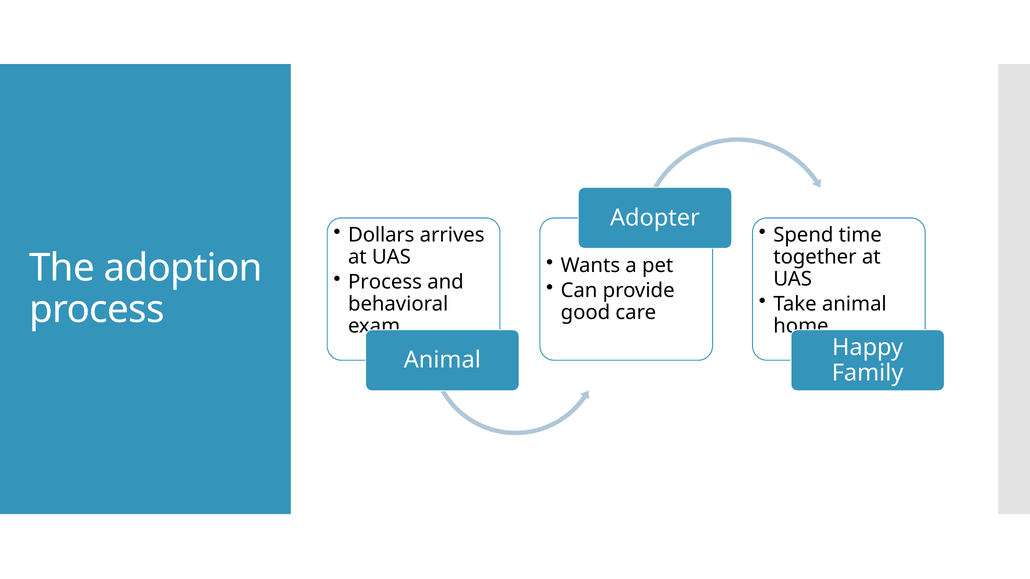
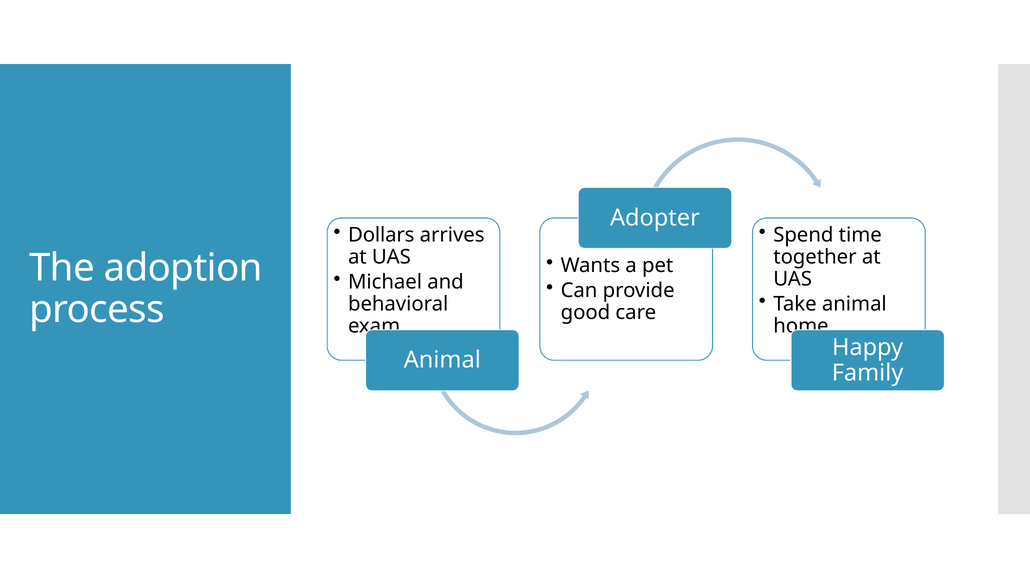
Process at (385, 282): Process -> Michael
